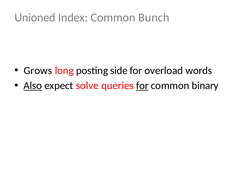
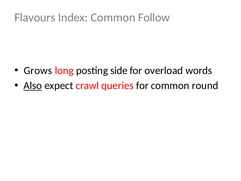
Unioned: Unioned -> Flavours
Bunch: Bunch -> Follow
solve: solve -> crawl
for at (142, 86) underline: present -> none
binary: binary -> round
